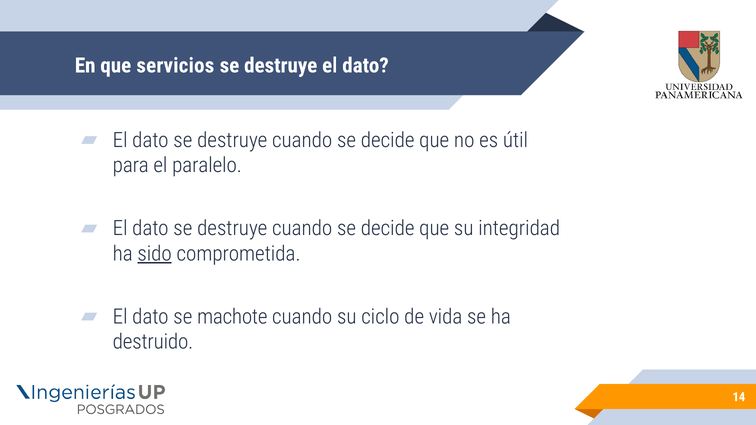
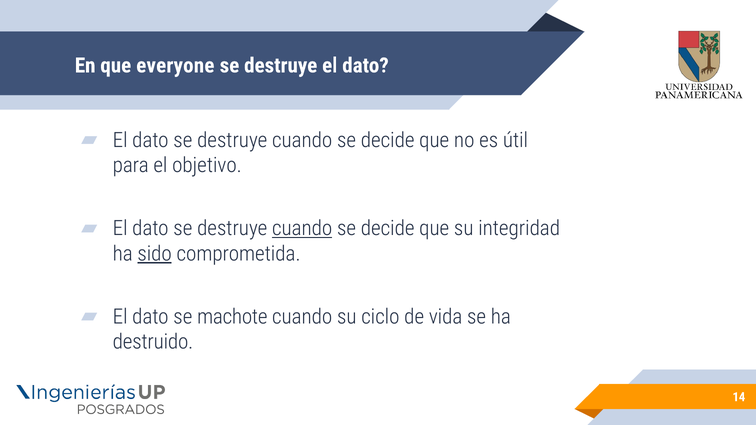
servicios: servicios -> everyone
paralelo: paralelo -> objetivo
cuando at (302, 229) underline: none -> present
